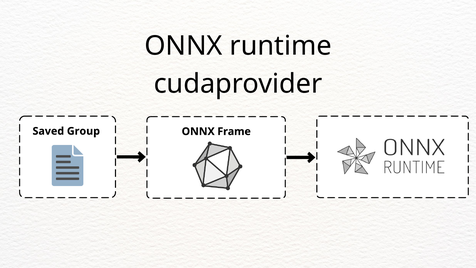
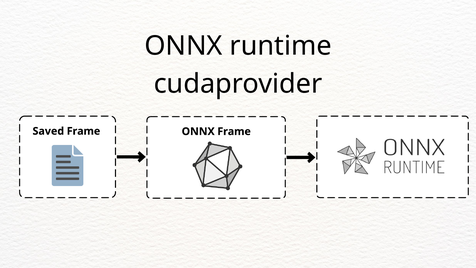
Saved Group: Group -> Frame
